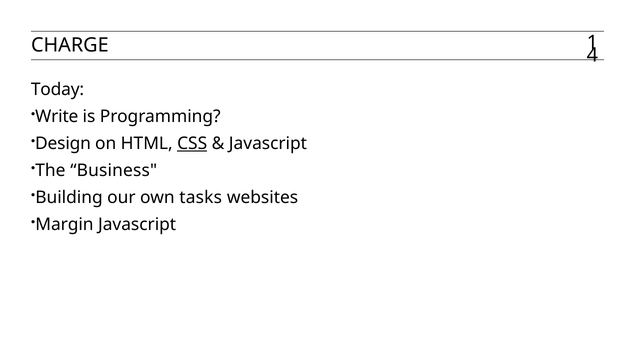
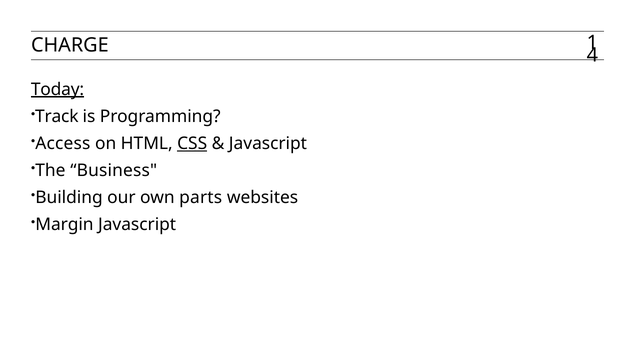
Today underline: none -> present
Write: Write -> Track
Design: Design -> Access
tasks: tasks -> parts
